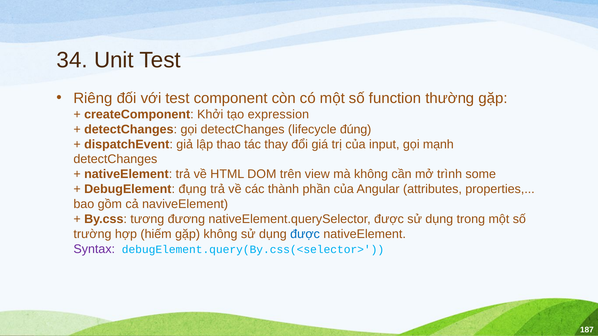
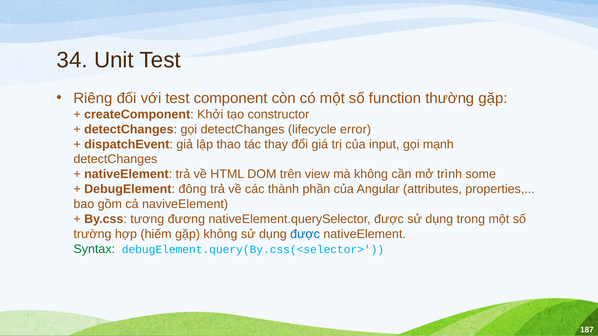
expression: expression -> constructor
đúng: đúng -> error
đụng: đụng -> đông
Syntax colour: purple -> green
